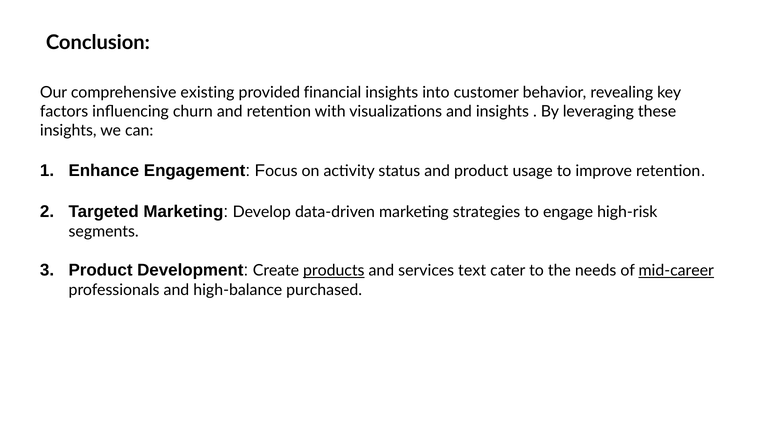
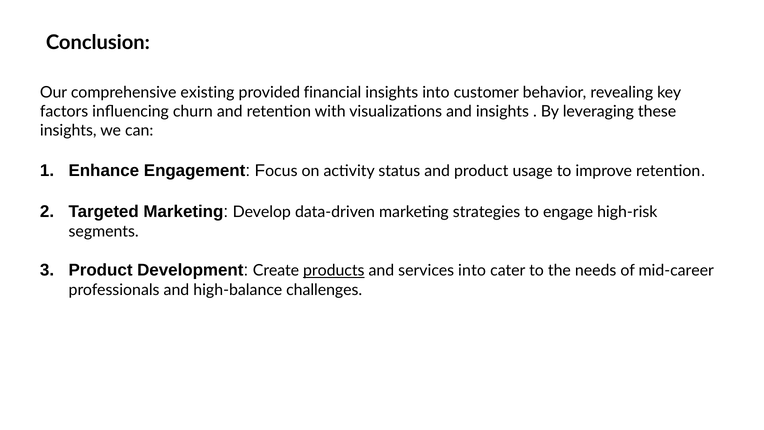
services text: text -> into
mid-career underline: present -> none
purchased: purchased -> challenges
